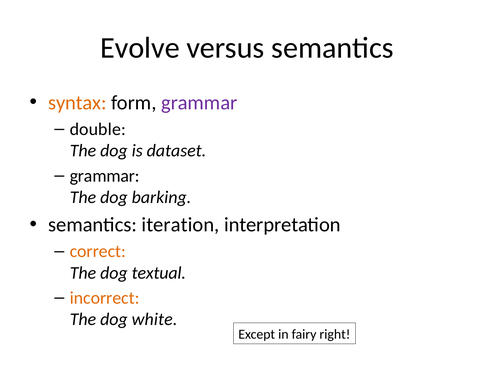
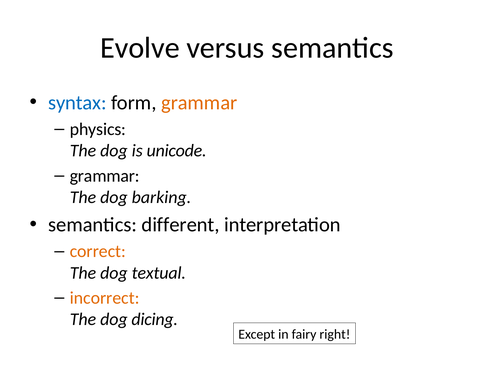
syntax colour: orange -> blue
grammar at (199, 103) colour: purple -> orange
double: double -> physics
dataset: dataset -> unicode
iteration: iteration -> different
white: white -> dicing
